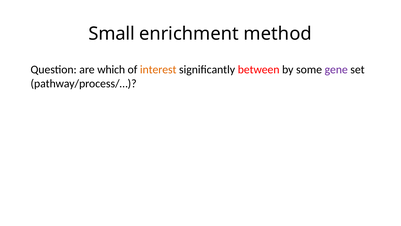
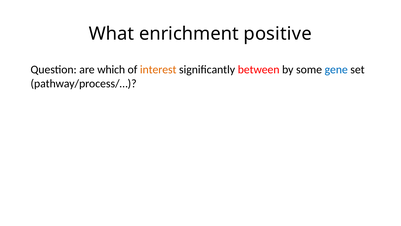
Small: Small -> What
method: method -> positive
gene colour: purple -> blue
